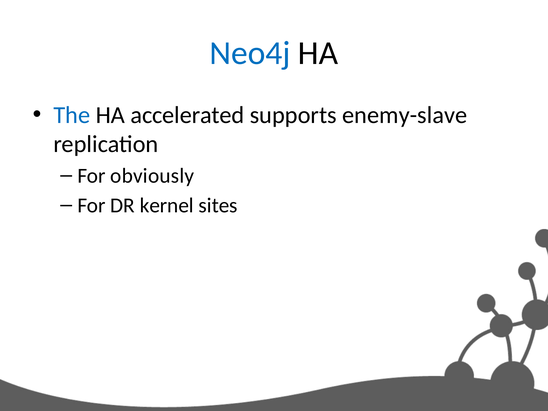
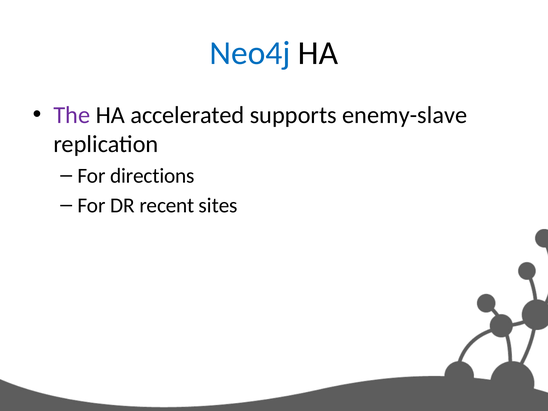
The colour: blue -> purple
obviously: obviously -> directions
kernel: kernel -> recent
